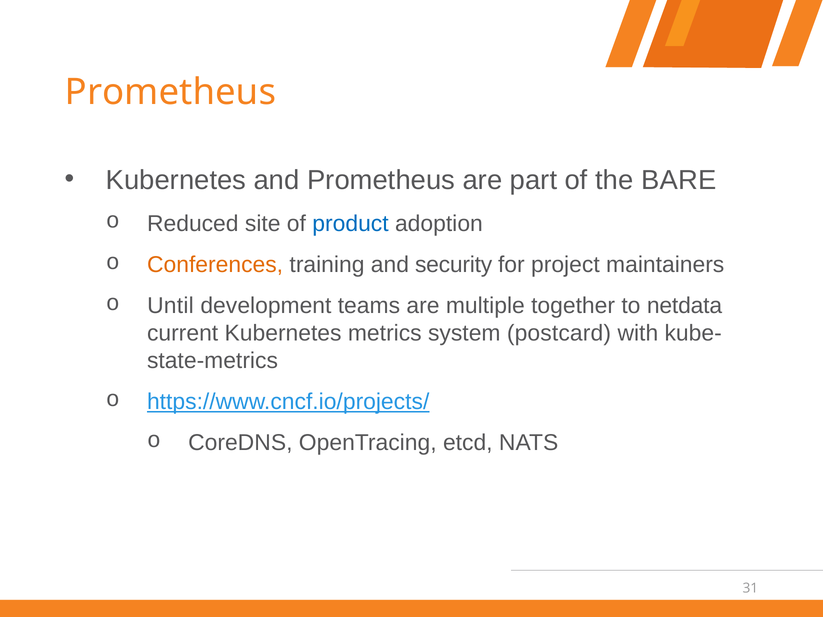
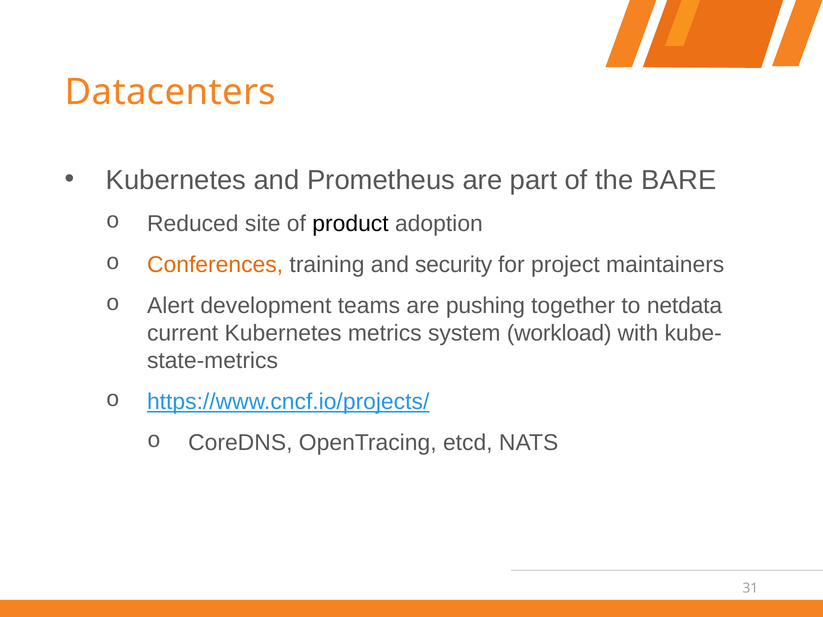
Prometheus at (170, 92): Prometheus -> Datacenters
product colour: blue -> black
Until: Until -> Alert
multiple: multiple -> pushing
postcard: postcard -> workload
